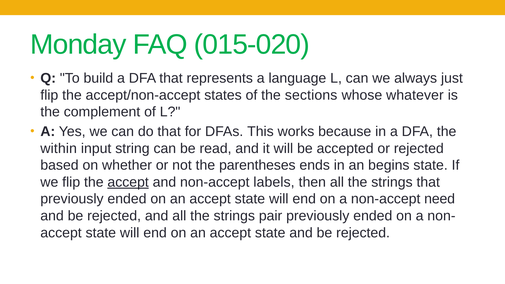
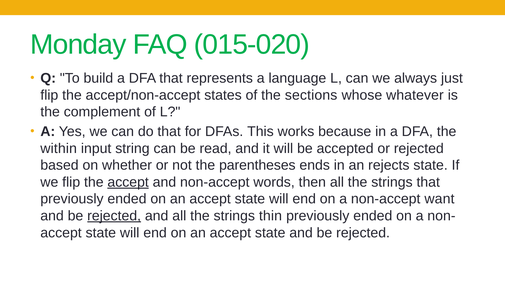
begins: begins -> rejects
labels: labels -> words
need: need -> want
rejected at (114, 216) underline: none -> present
pair: pair -> thin
